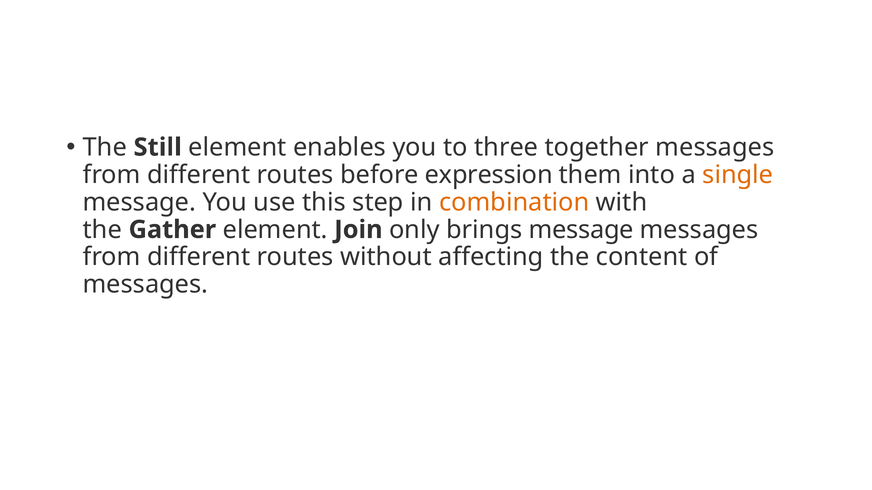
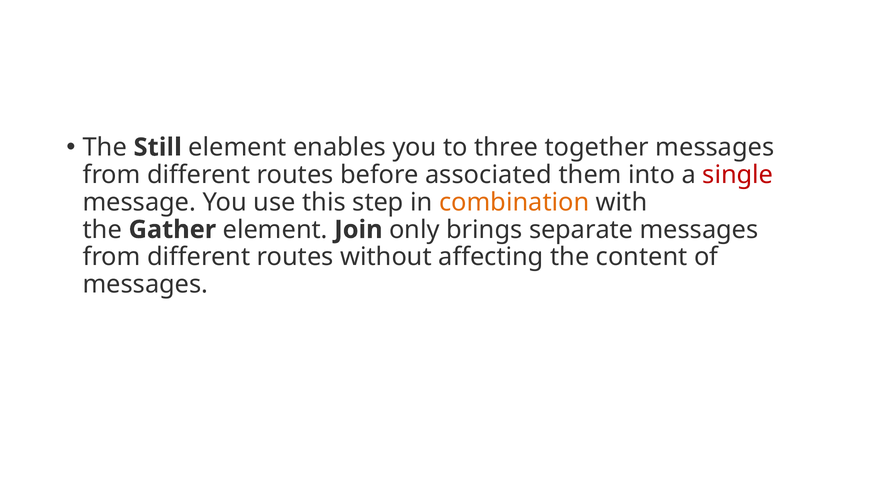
expression: expression -> associated
single colour: orange -> red
brings message: message -> separate
